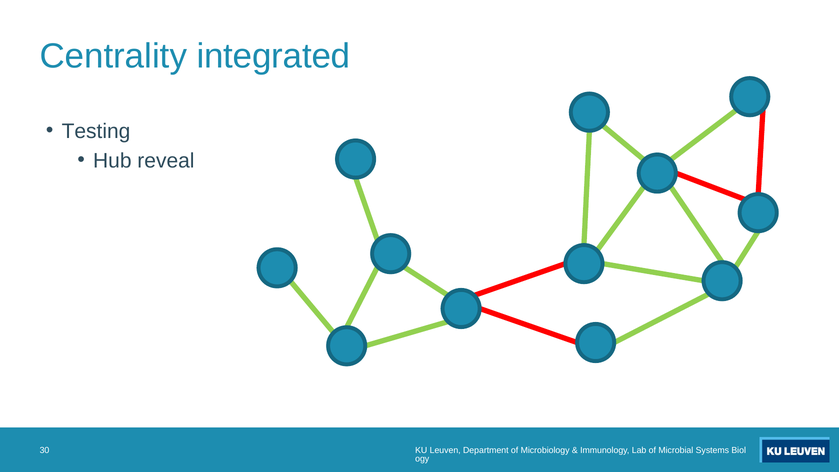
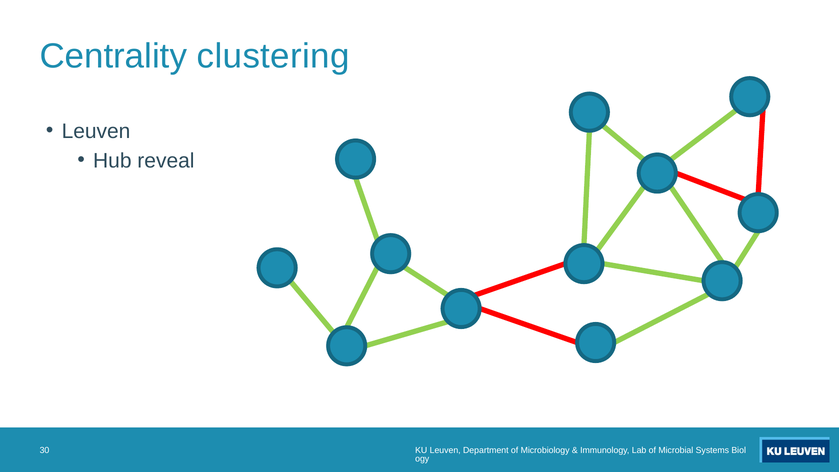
integrated: integrated -> clustering
Testing at (96, 131): Testing -> Leuven
